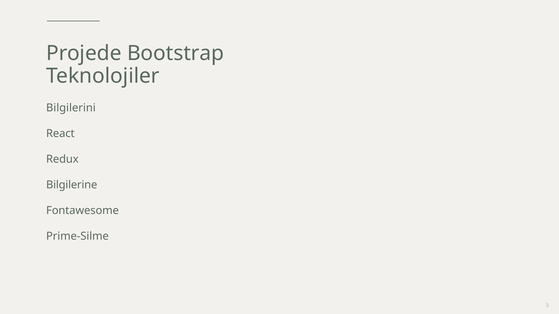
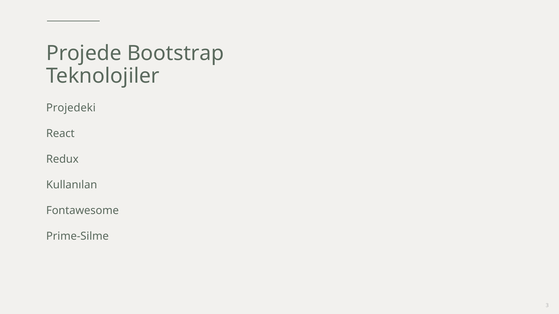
Bilgilerini: Bilgilerini -> Projedeki
Bilgilerine: Bilgilerine -> Kullanılan
